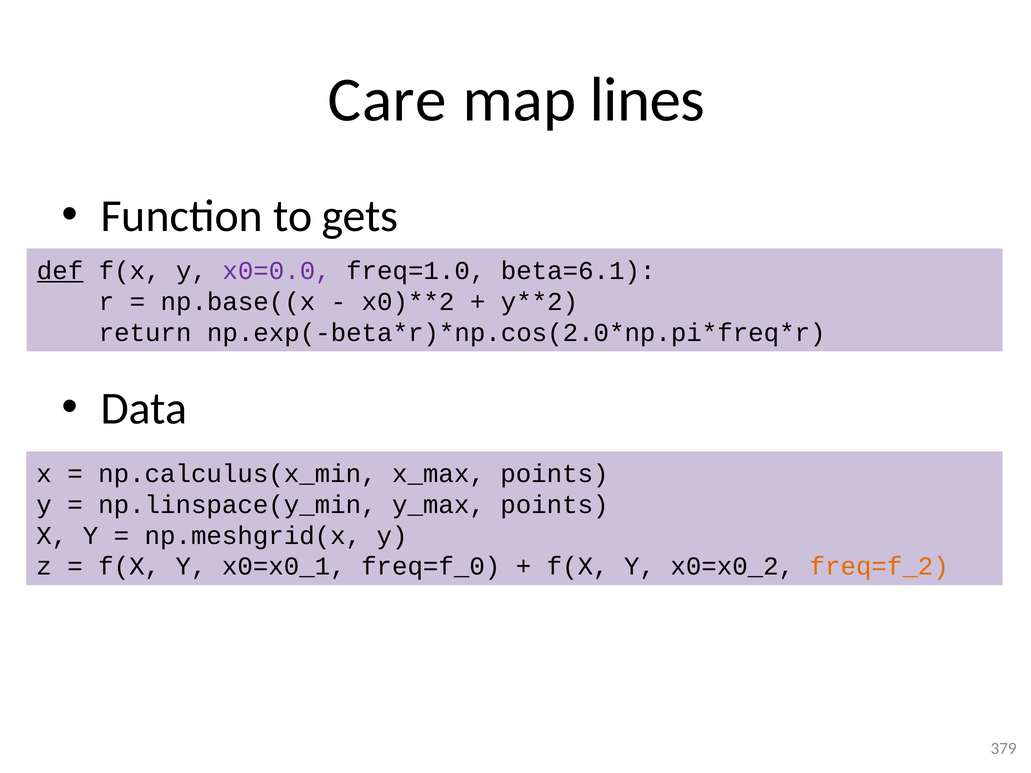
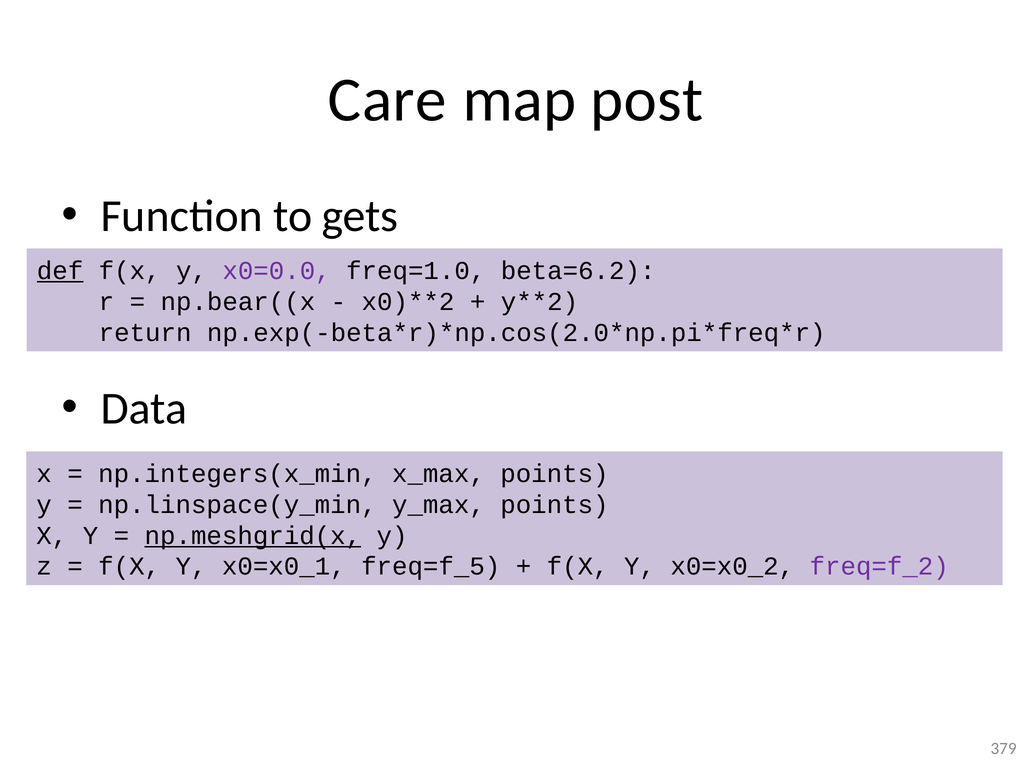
lines: lines -> post
beta=6.1: beta=6.1 -> beta=6.2
np.base((x: np.base((x -> np.bear((x
np.calculus(x_min: np.calculus(x_min -> np.integers(x_min
np.meshgrid(x underline: none -> present
freq=f_0: freq=f_0 -> freq=f_5
freq=f_2 colour: orange -> purple
